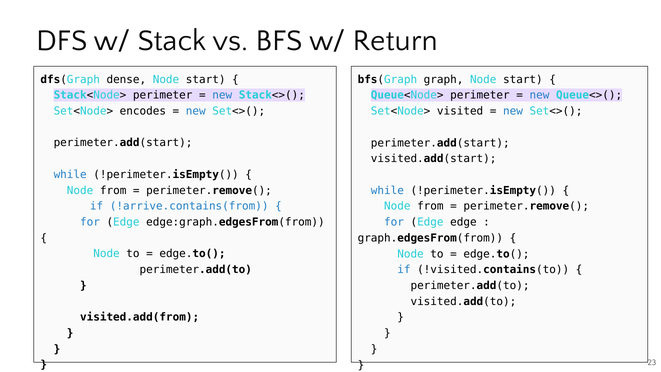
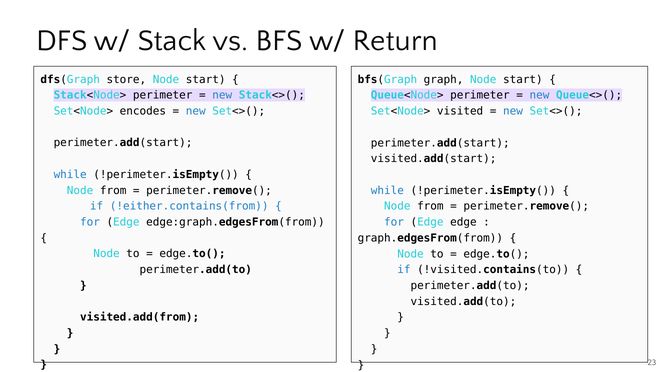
dense: dense -> store
!arrive.contains(from: !arrive.contains(from -> !either.contains(from
